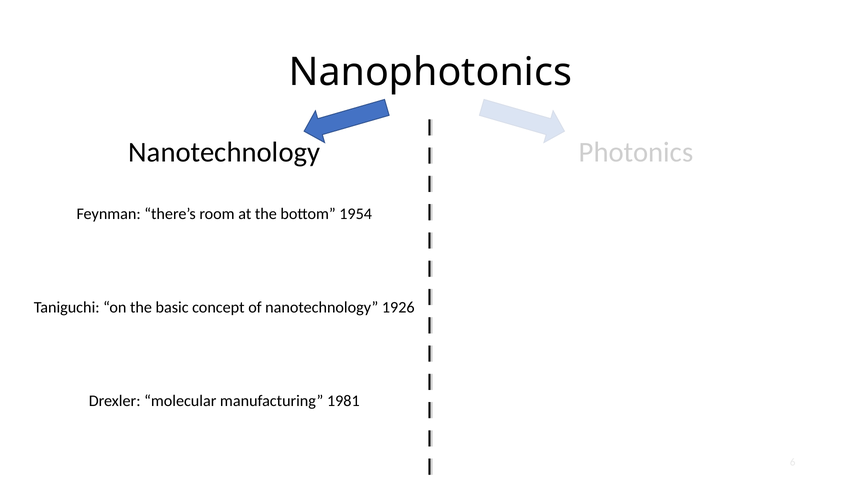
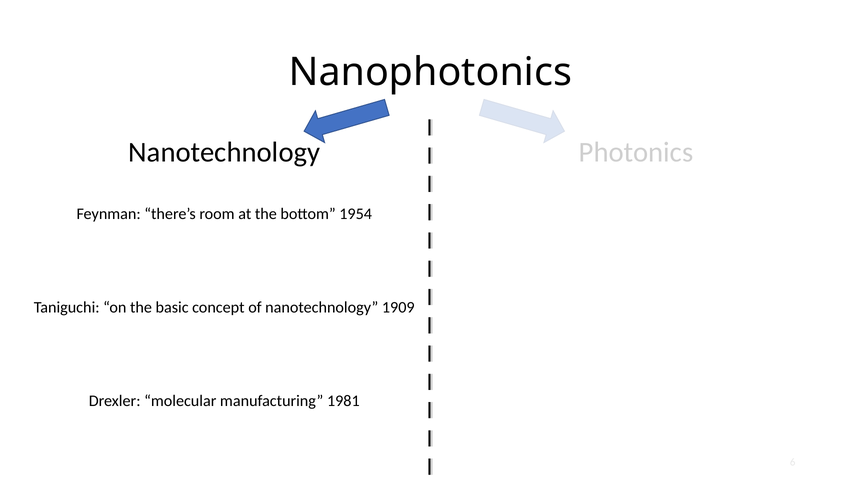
1926: 1926 -> 1909
